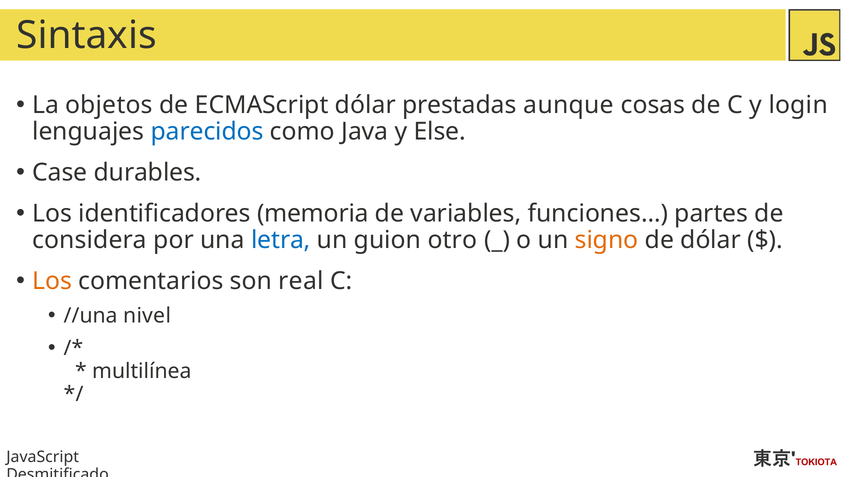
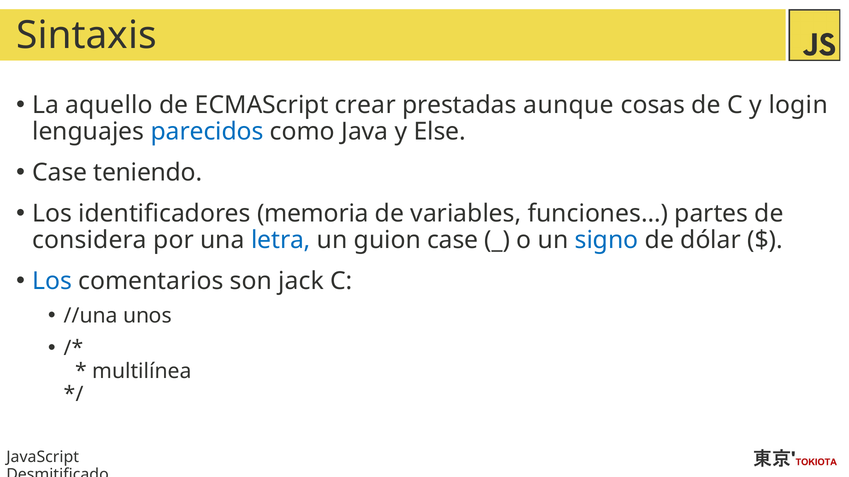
objetos: objetos -> aquello
ECMAScript dólar: dólar -> crear
durables: durables -> teniendo
guion otro: otro -> case
signo colour: orange -> blue
Los at (52, 281) colour: orange -> blue
real: real -> jack
nivel: nivel -> unos
